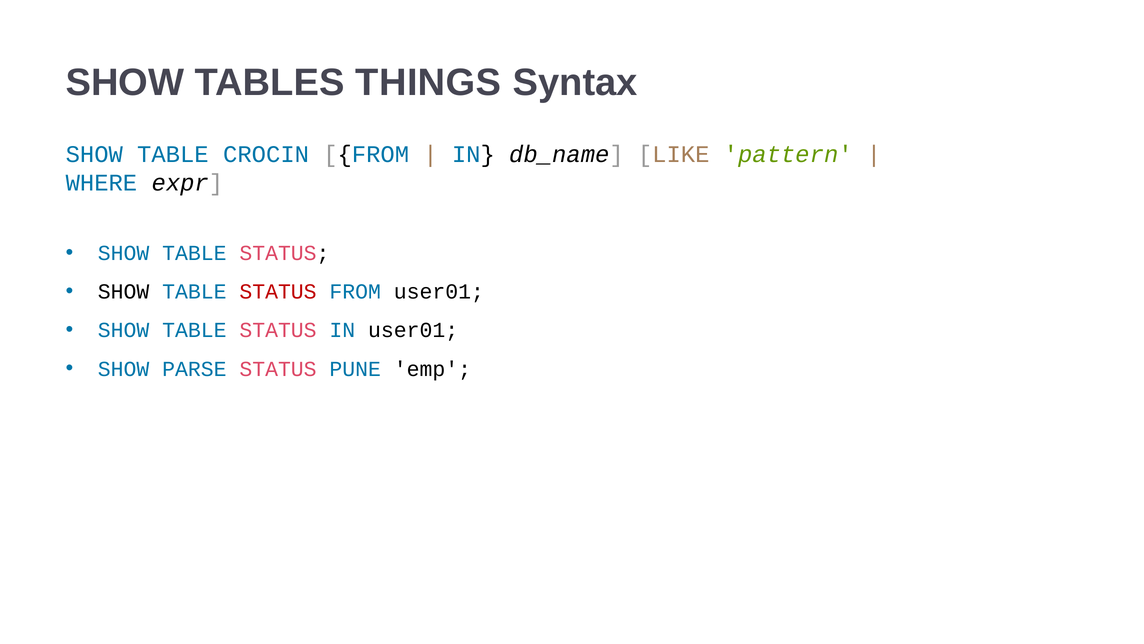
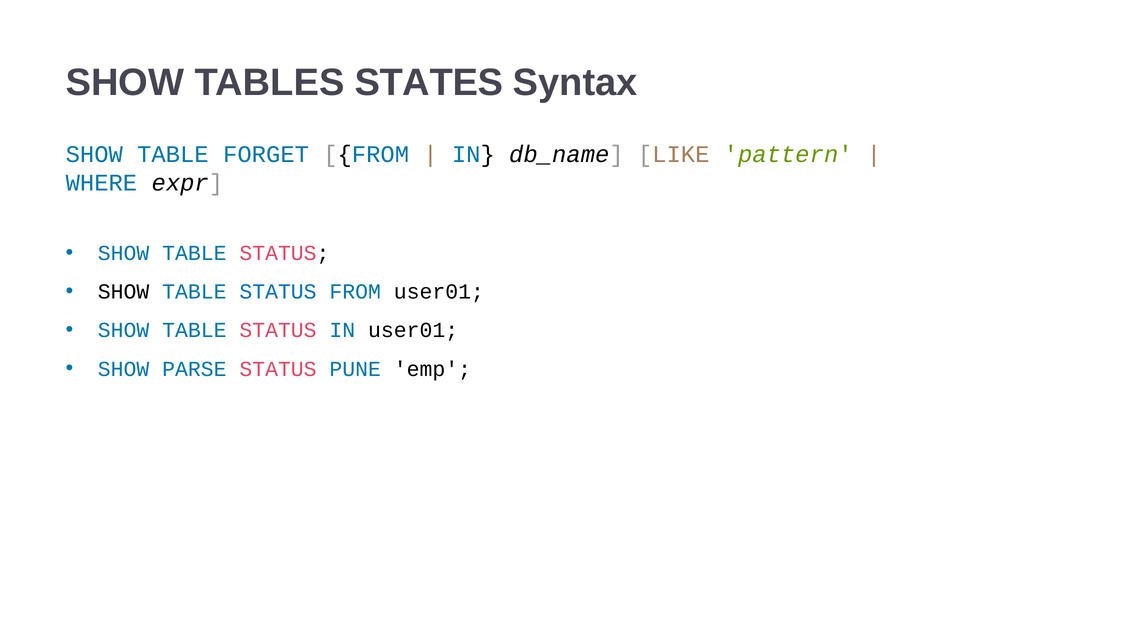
THINGS: THINGS -> STATES
CROCIN: CROCIN -> FORGET
STATUS at (278, 292) colour: red -> blue
